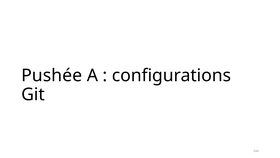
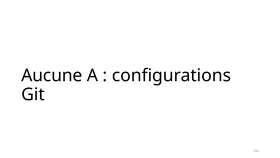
Pushée: Pushée -> Aucune
